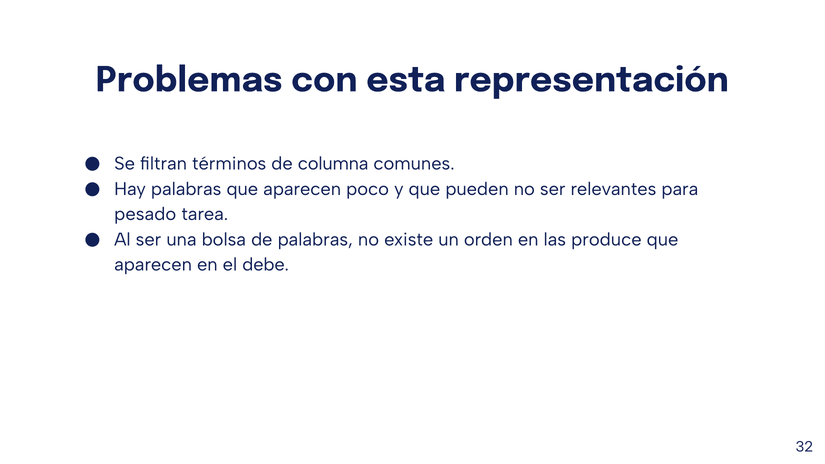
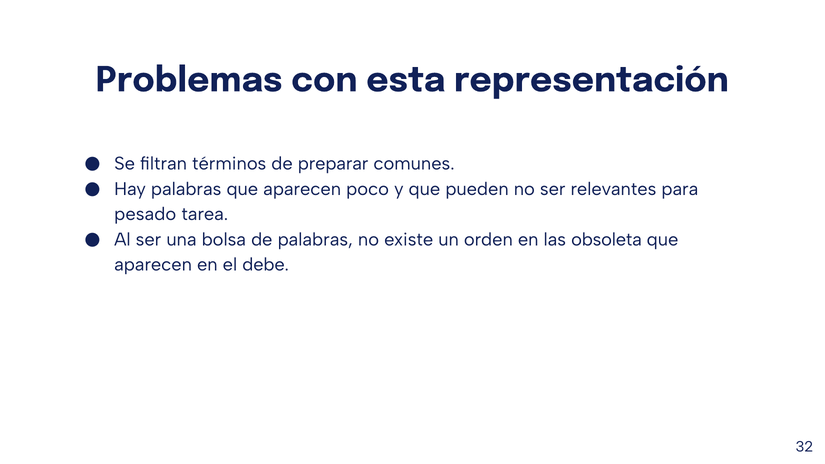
columna: columna -> preparar
produce: produce -> obsoleta
